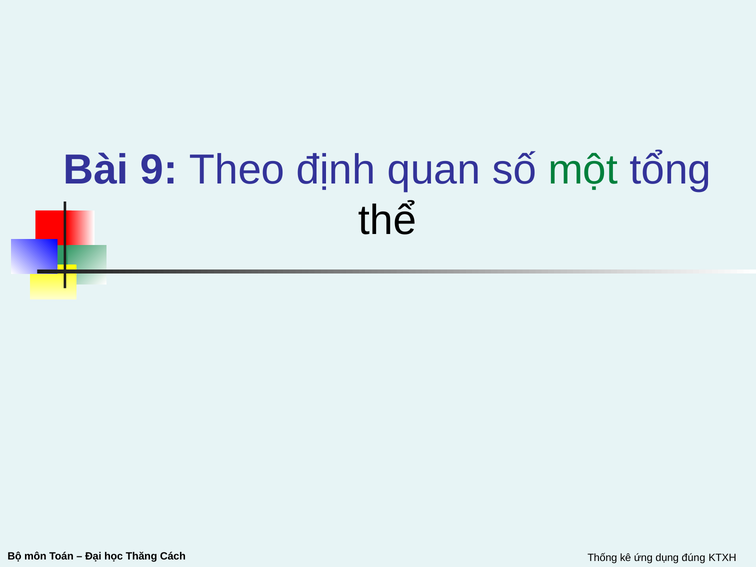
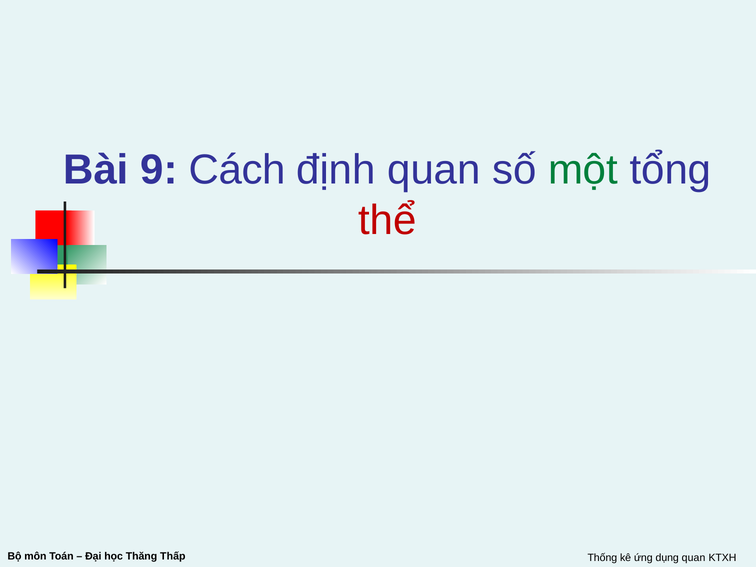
Theo: Theo -> Cách
thể colour: black -> red
Cách: Cách -> Thấp
dụng đúng: đúng -> quan
